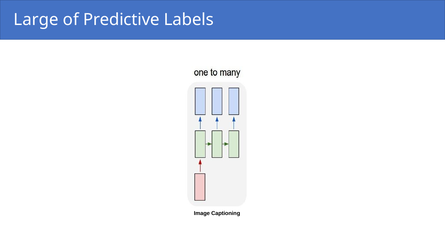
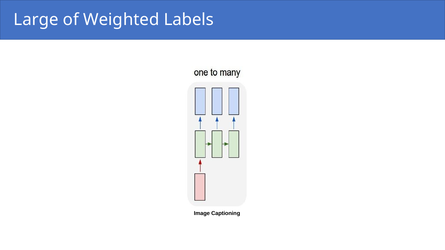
Predictive: Predictive -> Weighted
